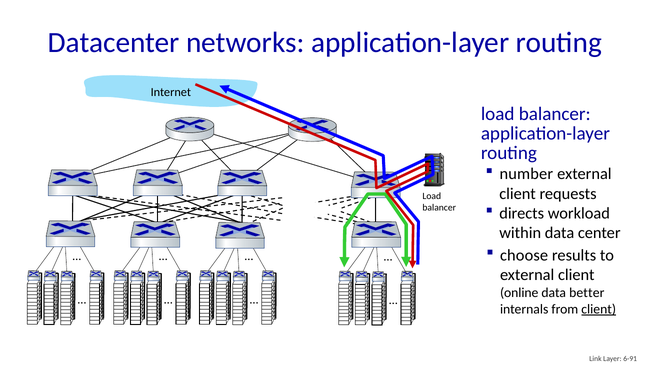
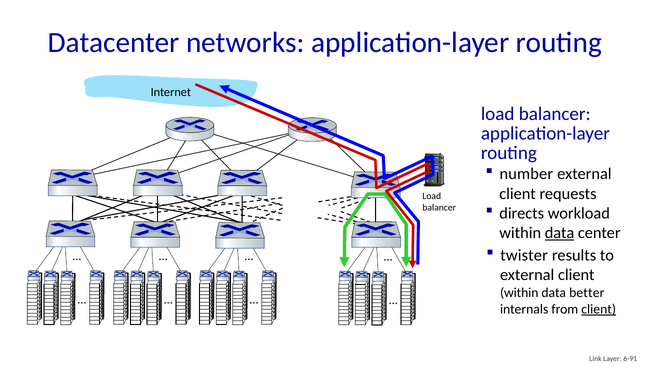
data at (560, 233) underline: none -> present
choose: choose -> twister
online at (519, 293): online -> within
